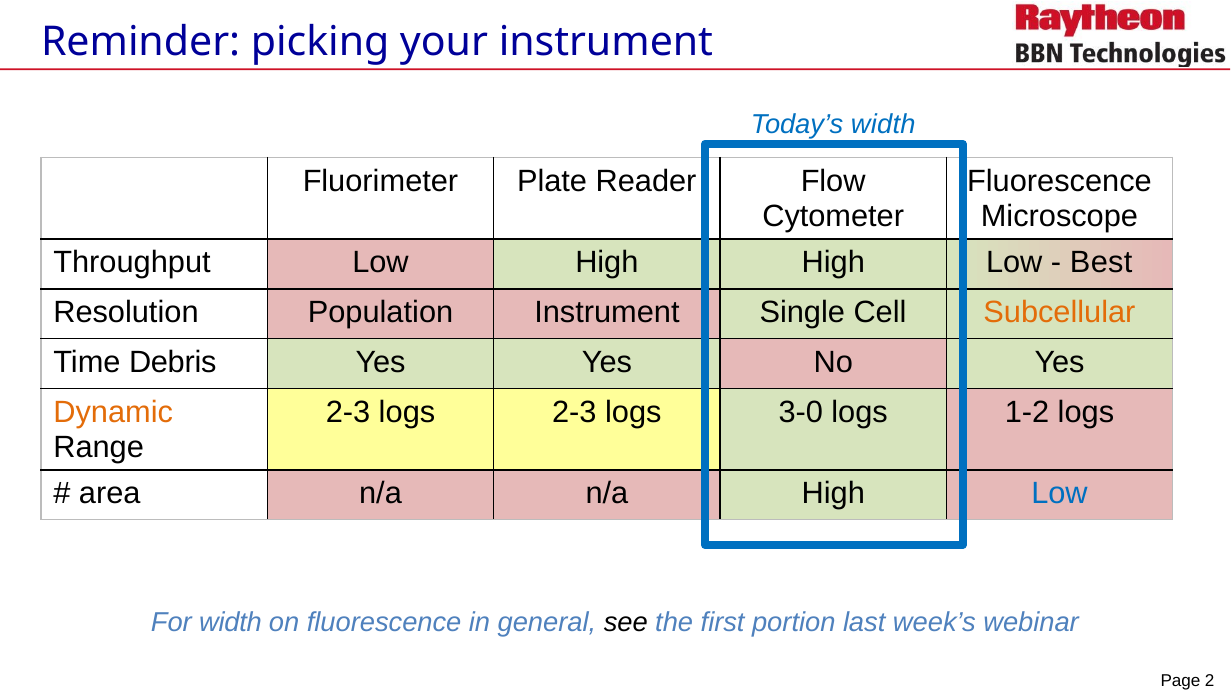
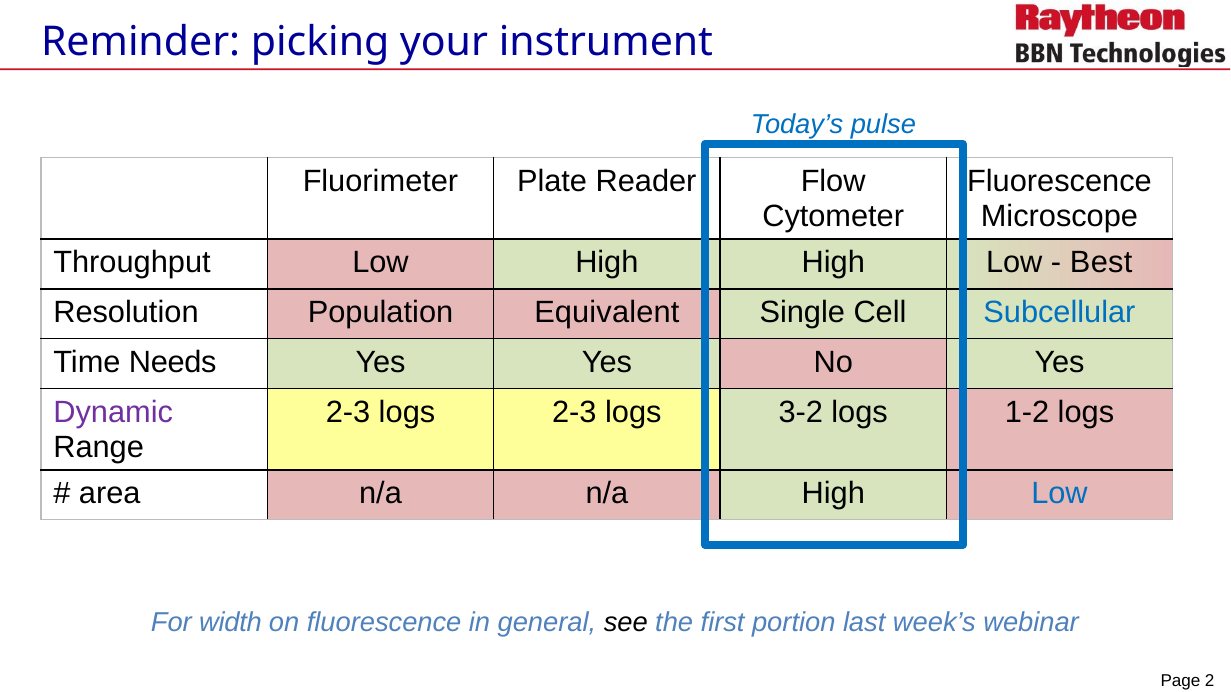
Today’s width: width -> pulse
Population Instrument: Instrument -> Equivalent
Subcellular colour: orange -> blue
Debris: Debris -> Needs
Dynamic colour: orange -> purple
3-0: 3-0 -> 3-2
